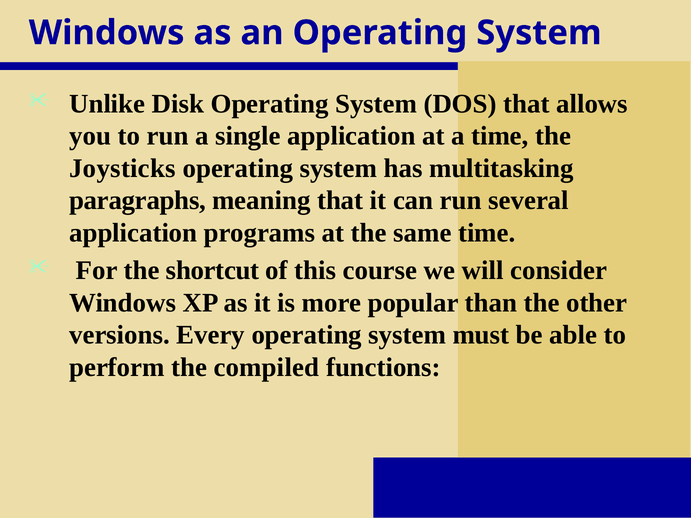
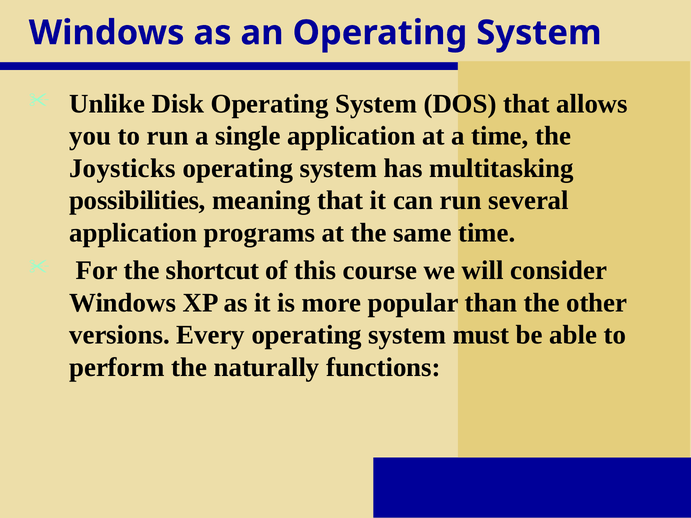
paragraphs: paragraphs -> possibilities
compiled: compiled -> naturally
